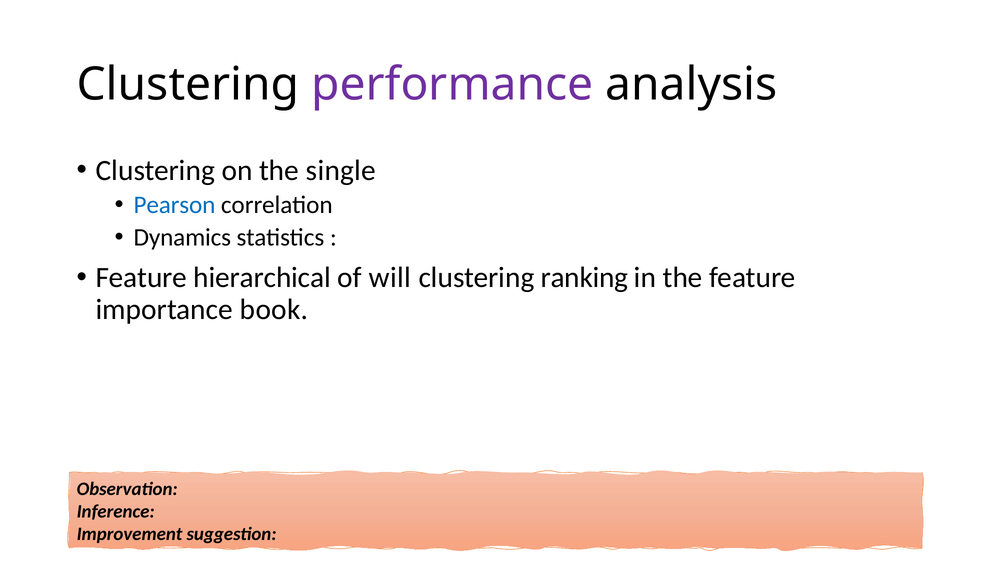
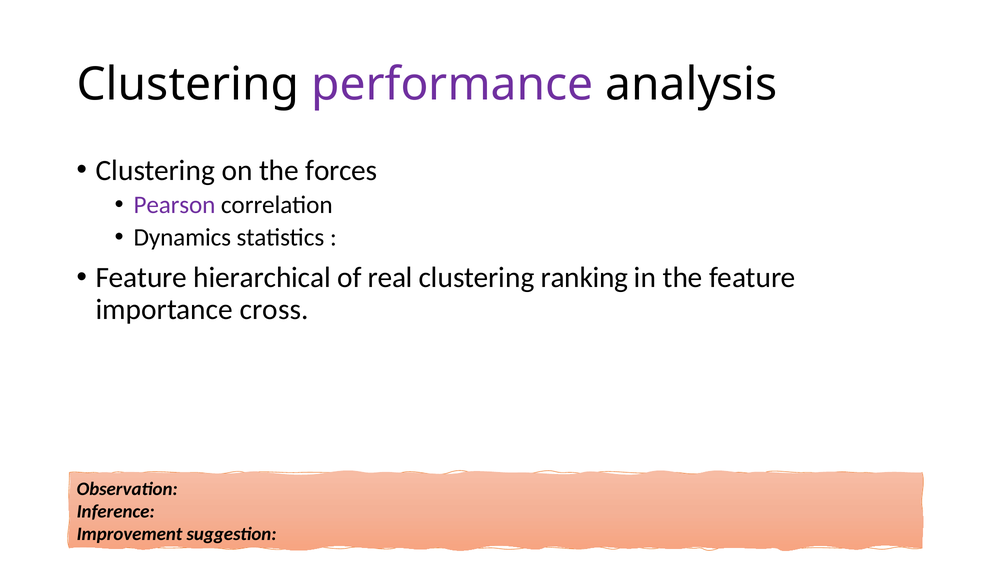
single: single -> forces
Pearson colour: blue -> purple
will: will -> real
book: book -> cross
